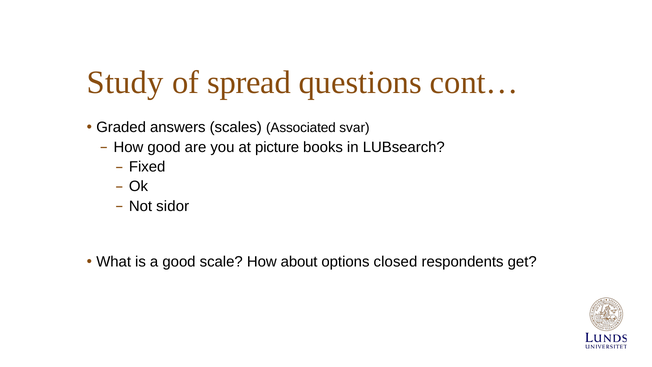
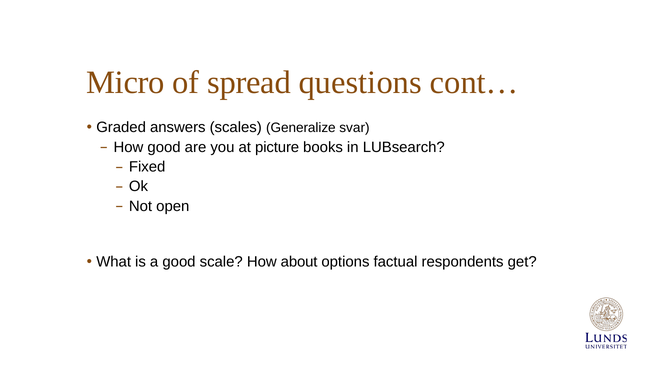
Study: Study -> Micro
Associated: Associated -> Generalize
sidor: sidor -> open
closed: closed -> factual
